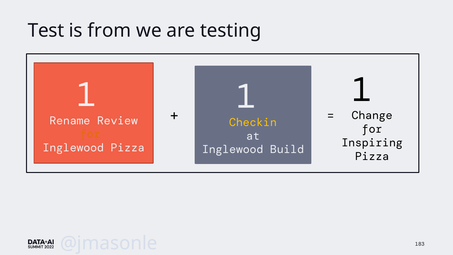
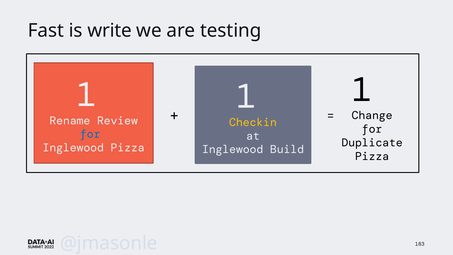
Test: Test -> Fast
from: from -> write
for at (90, 134) colour: orange -> blue
Inspiring: Inspiring -> Duplicate
